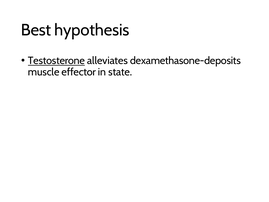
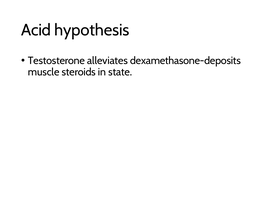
Best: Best -> Acid
Testosterone underline: present -> none
effector: effector -> steroids
